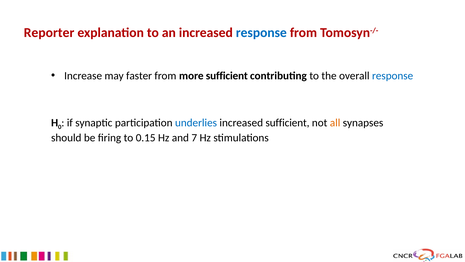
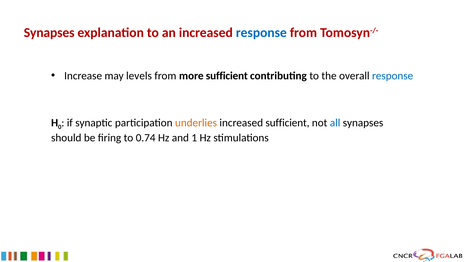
Reporter at (49, 33): Reporter -> Synapses
faster: faster -> levels
underlies colour: blue -> orange
all colour: orange -> blue
0.15: 0.15 -> 0.74
7: 7 -> 1
